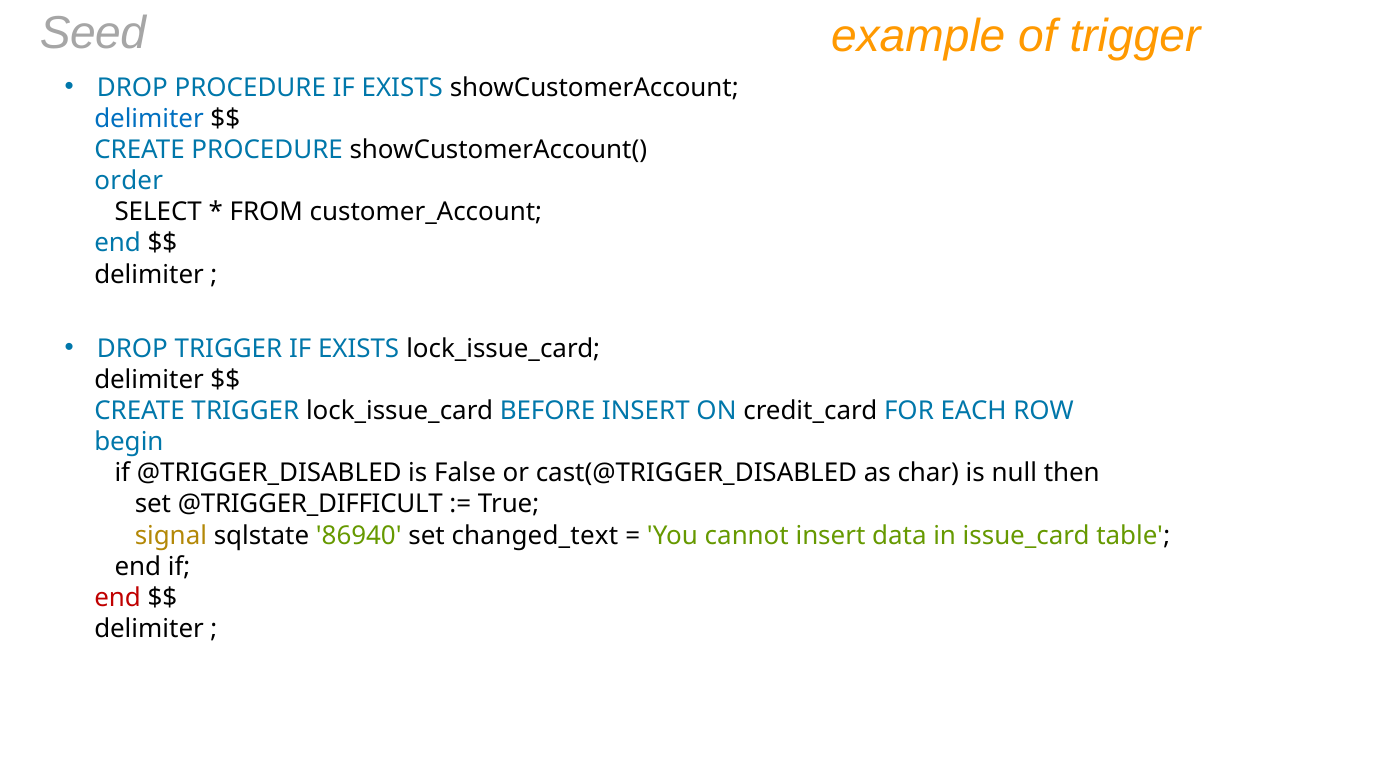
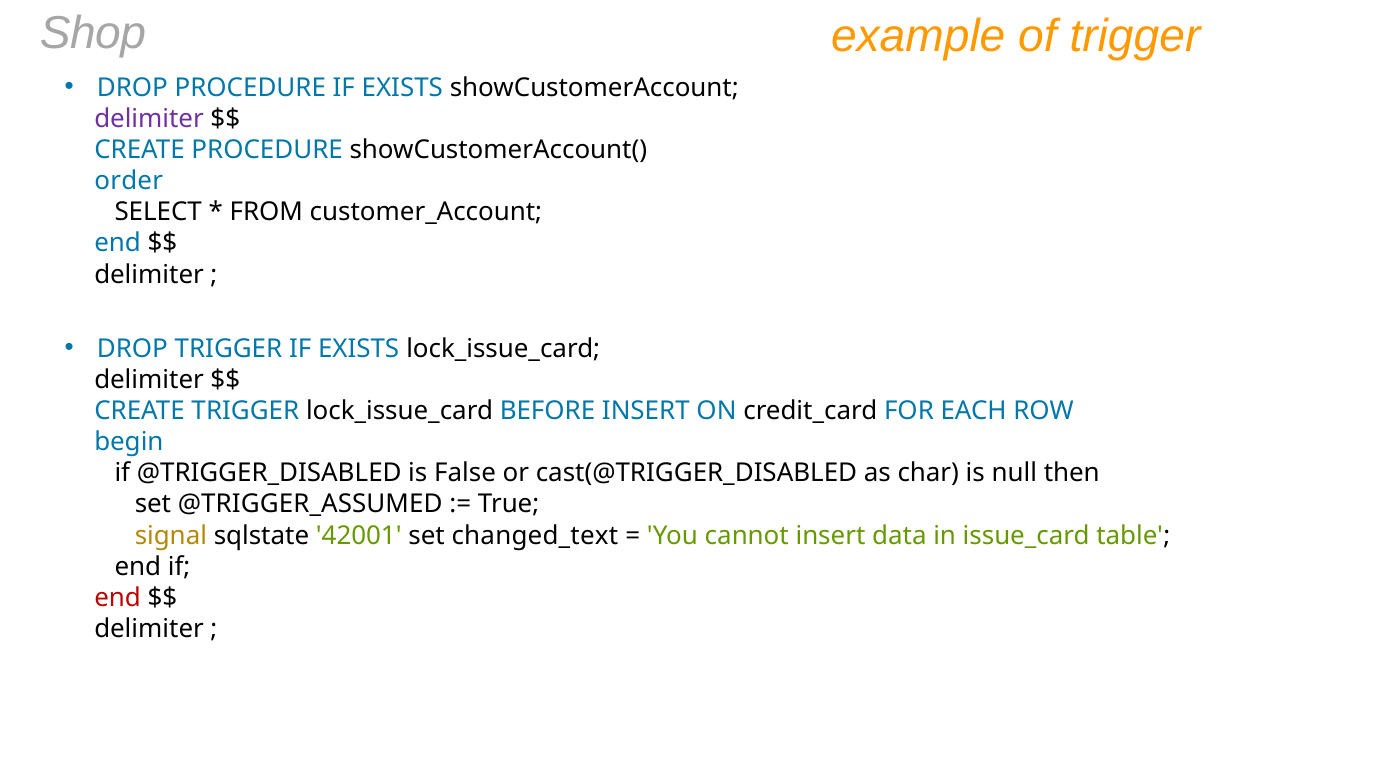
Seed: Seed -> Shop
delimiter at (149, 119) colour: blue -> purple
@TRIGGER_DIFFICULT: @TRIGGER_DIFFICULT -> @TRIGGER_ASSUMED
86940: 86940 -> 42001
